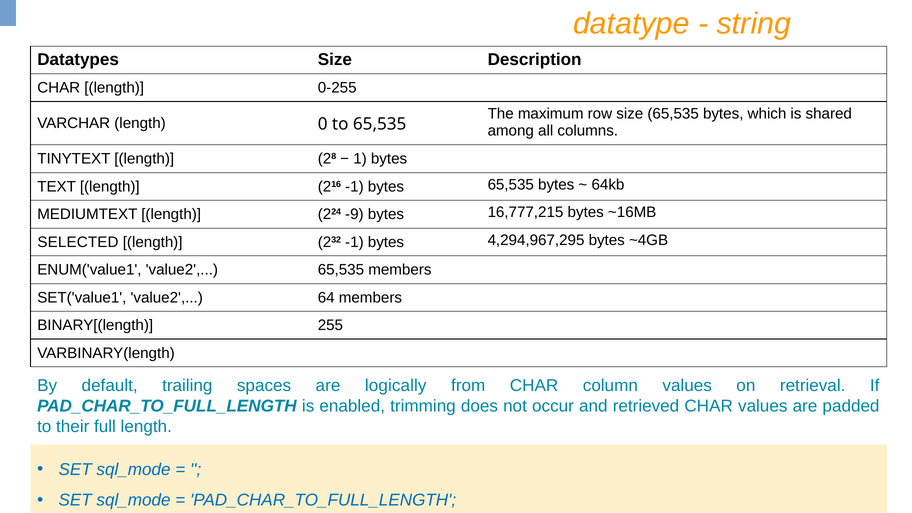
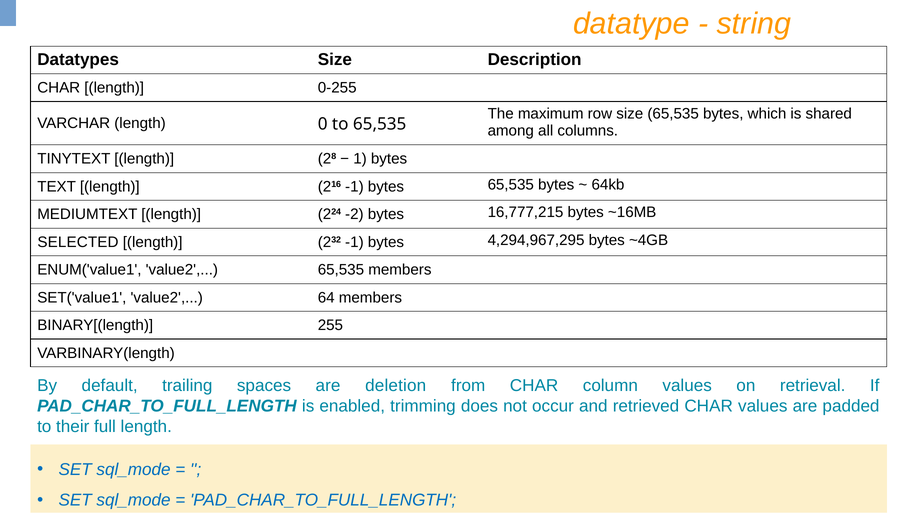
-9: -9 -> -2
logically: logically -> deletion
